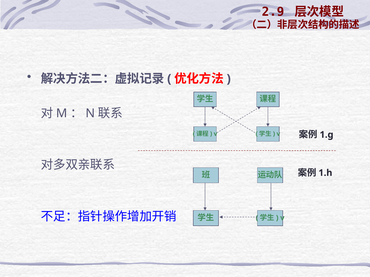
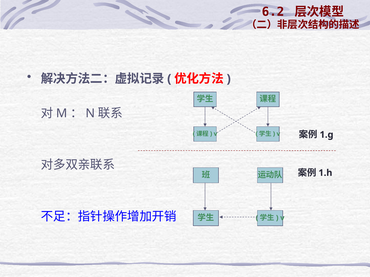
2.9: 2.9 -> 6.2
